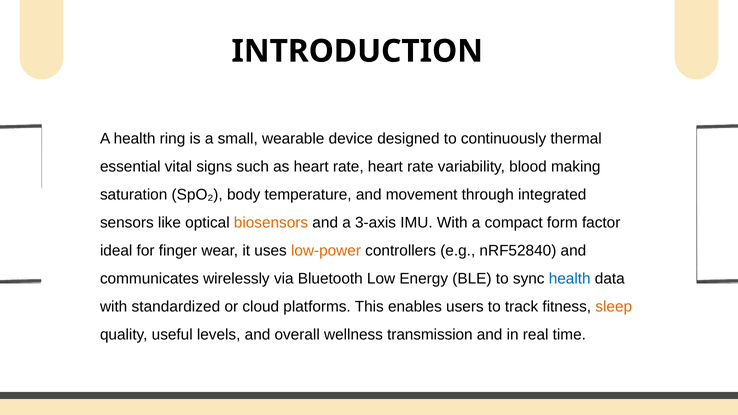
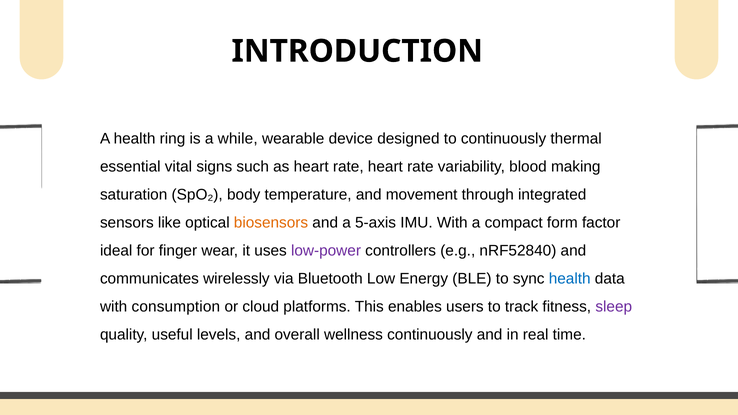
small: small -> while
3-axis: 3-axis -> 5-axis
low-power colour: orange -> purple
standardized: standardized -> consumption
sleep colour: orange -> purple
wellness transmission: transmission -> continuously
